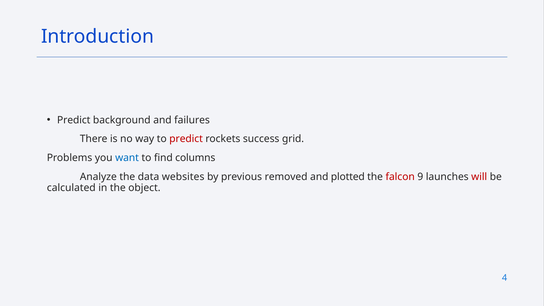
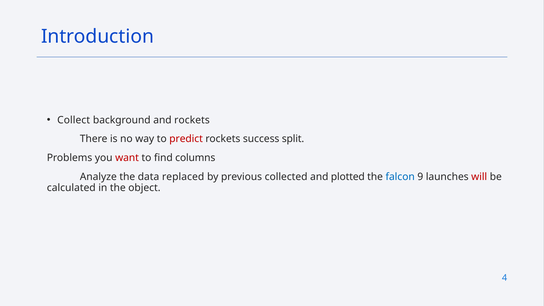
Predict at (74, 120): Predict -> Collect
and failures: failures -> rockets
grid: grid -> split
want colour: blue -> red
websites: websites -> replaced
removed: removed -> collected
falcon colour: red -> blue
